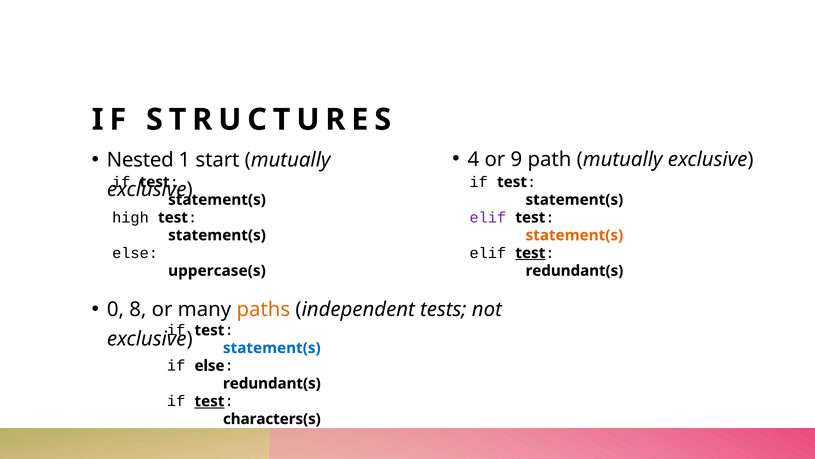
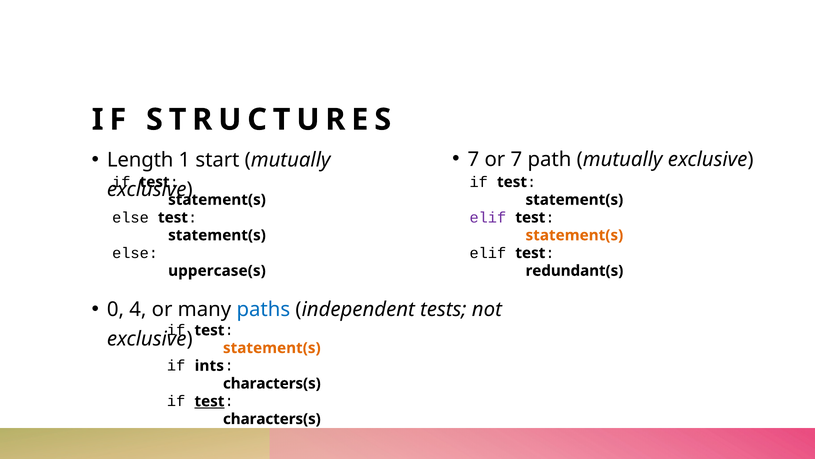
4 at (473, 159): 4 -> 7
or 9: 9 -> 7
Nested: Nested -> Length
high at (130, 217): high -> else
test at (530, 253) underline: present -> none
8: 8 -> 4
paths colour: orange -> blue
statement(s at (272, 348) colour: blue -> orange
if else: else -> ints
redundant(s at (272, 383): redundant(s -> characters(s
